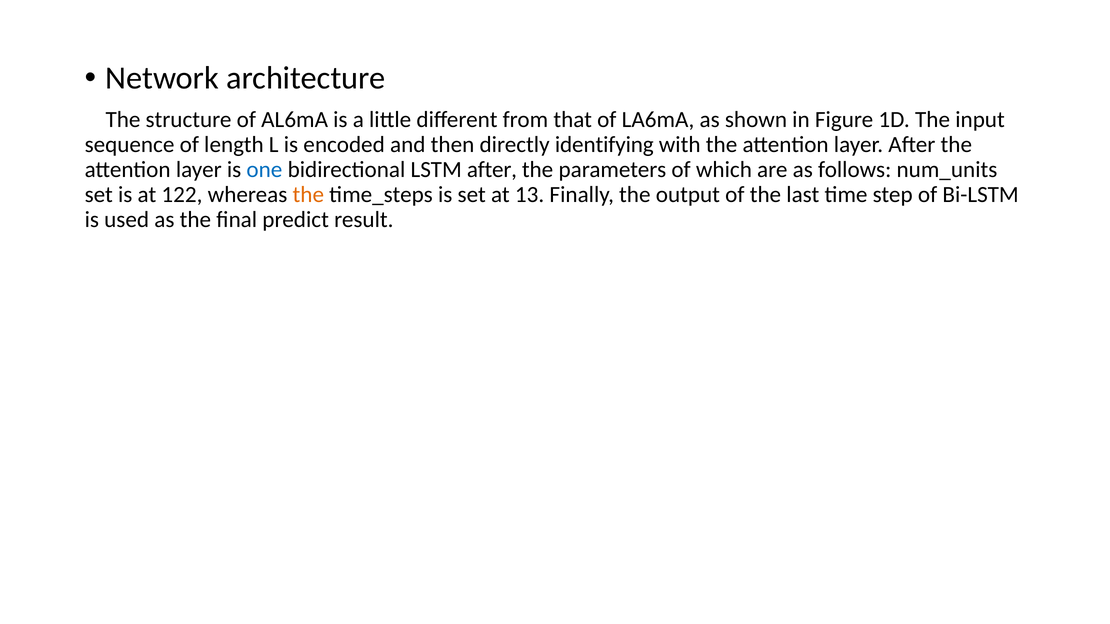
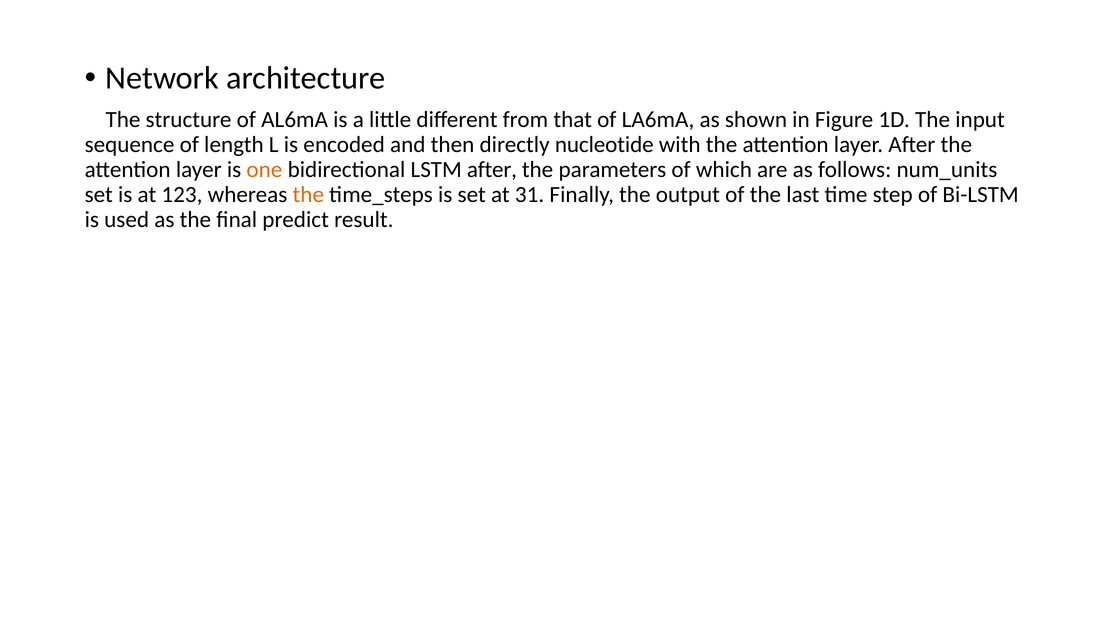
identifying: identifying -> nucleotide
one colour: blue -> orange
122: 122 -> 123
13: 13 -> 31
